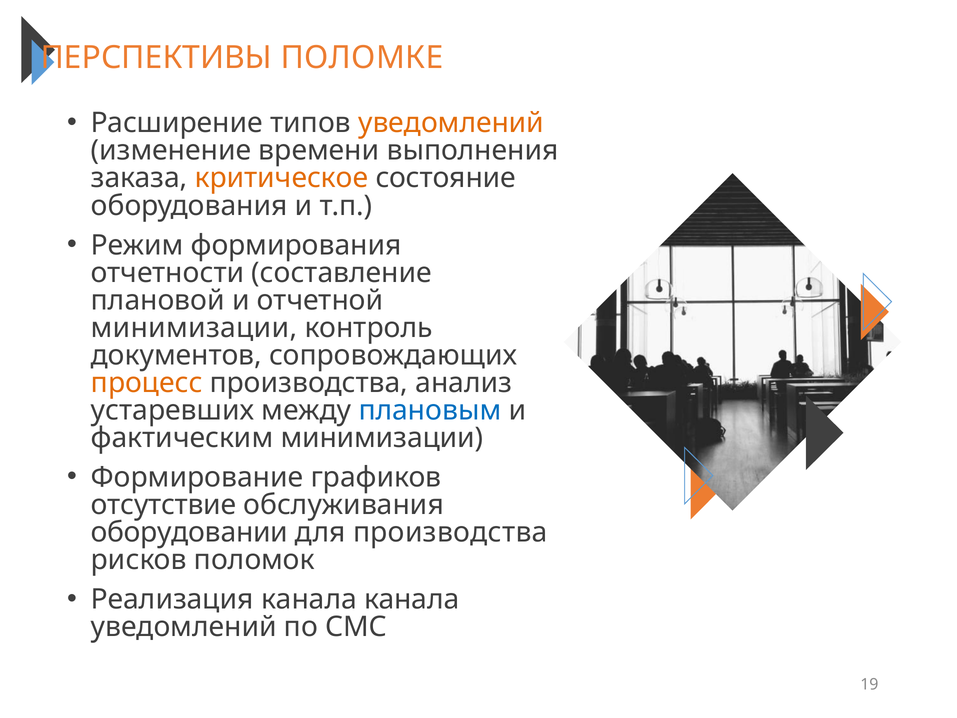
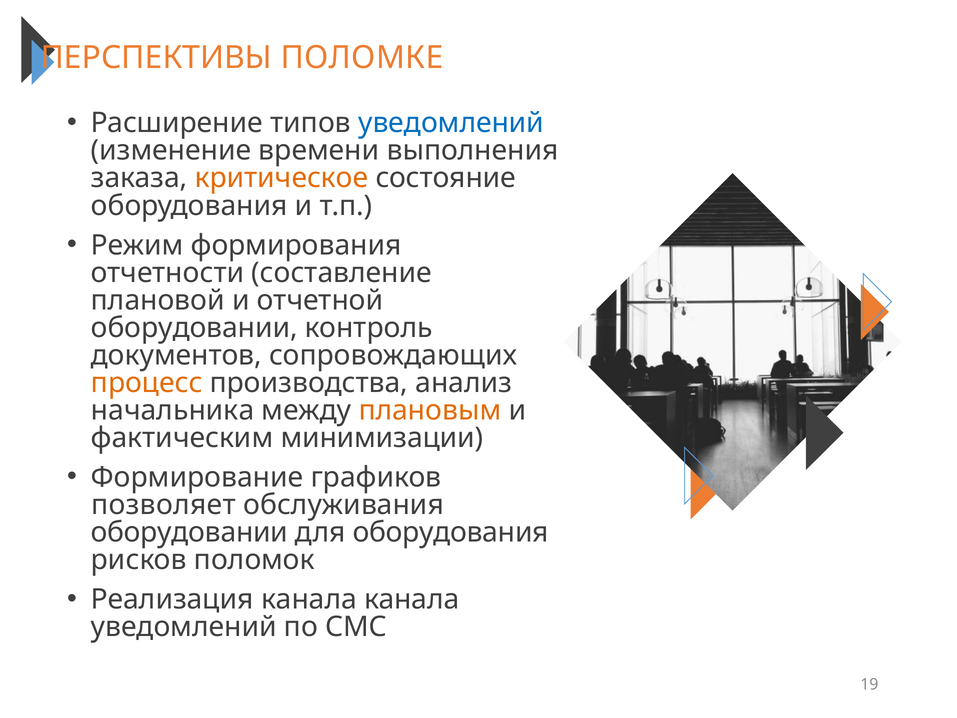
уведомлений at (451, 123) colour: orange -> blue
минимизации at (194, 328): минимизации -> оборудовании
устаревших: устаревших -> начальника
плановым colour: blue -> orange
отсутствие: отсутствие -> позволяет
для производства: производства -> оборудования
